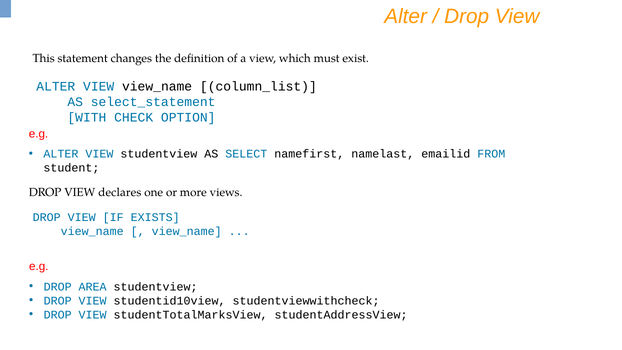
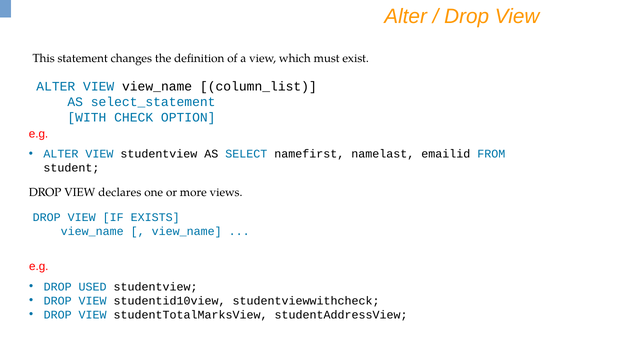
AREA: AREA -> USED
